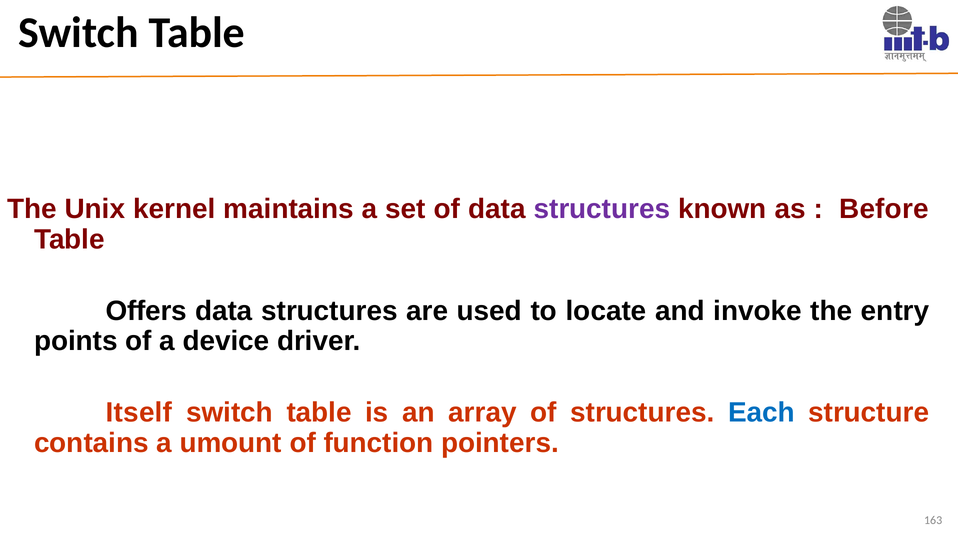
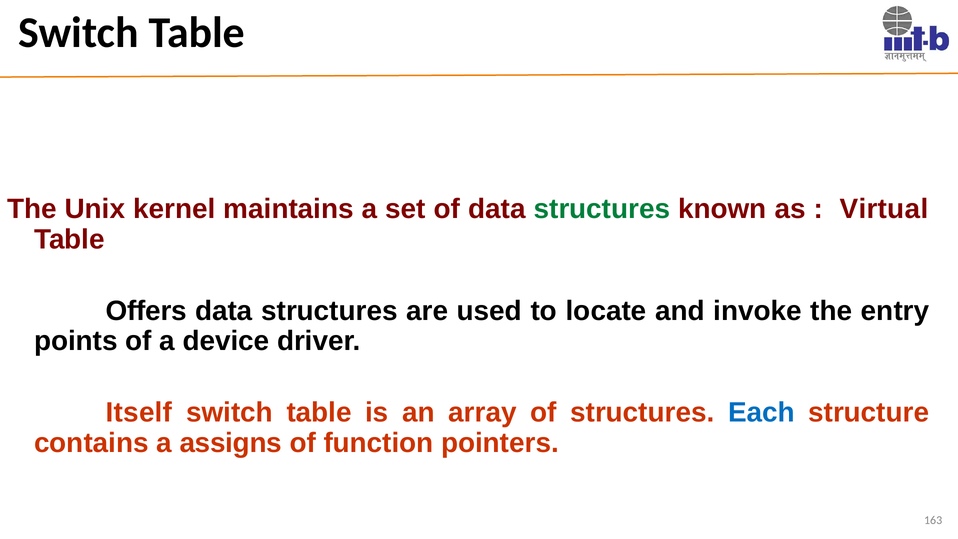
structures at (602, 209) colour: purple -> green
Before: Before -> Virtual
umount: umount -> assigns
